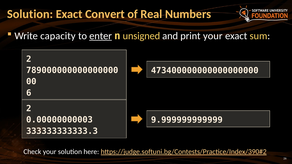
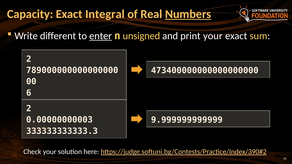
Solution at (30, 14): Solution -> Capacity
Convert: Convert -> Integral
Numbers underline: none -> present
capacity: capacity -> different
